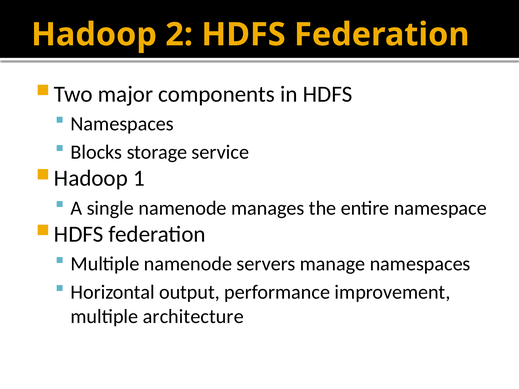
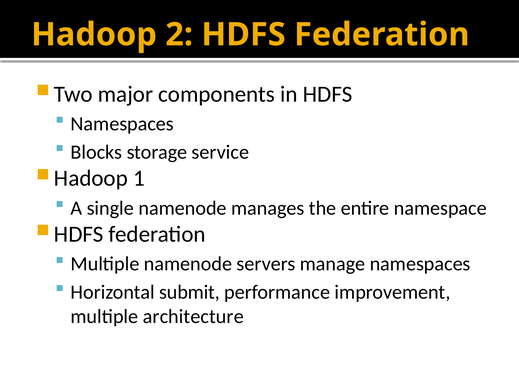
output: output -> submit
